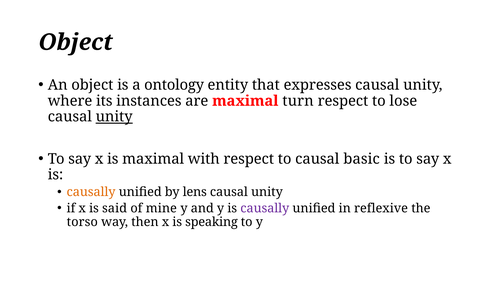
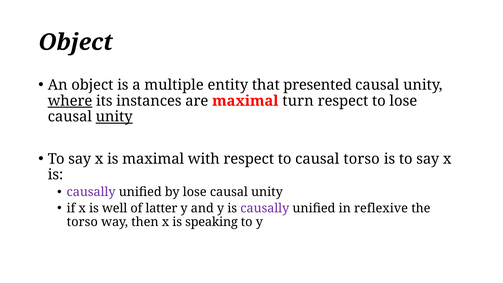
ontology: ontology -> multiple
expresses: expresses -> presented
where underline: none -> present
causal basic: basic -> torso
causally at (91, 192) colour: orange -> purple
by lens: lens -> lose
said: said -> well
mine: mine -> latter
